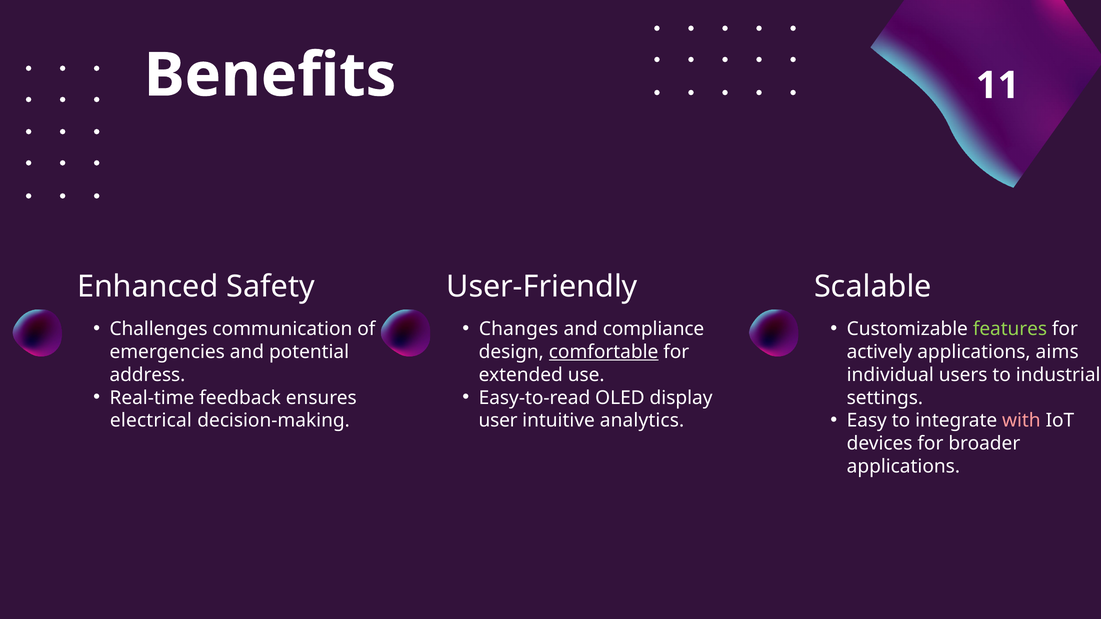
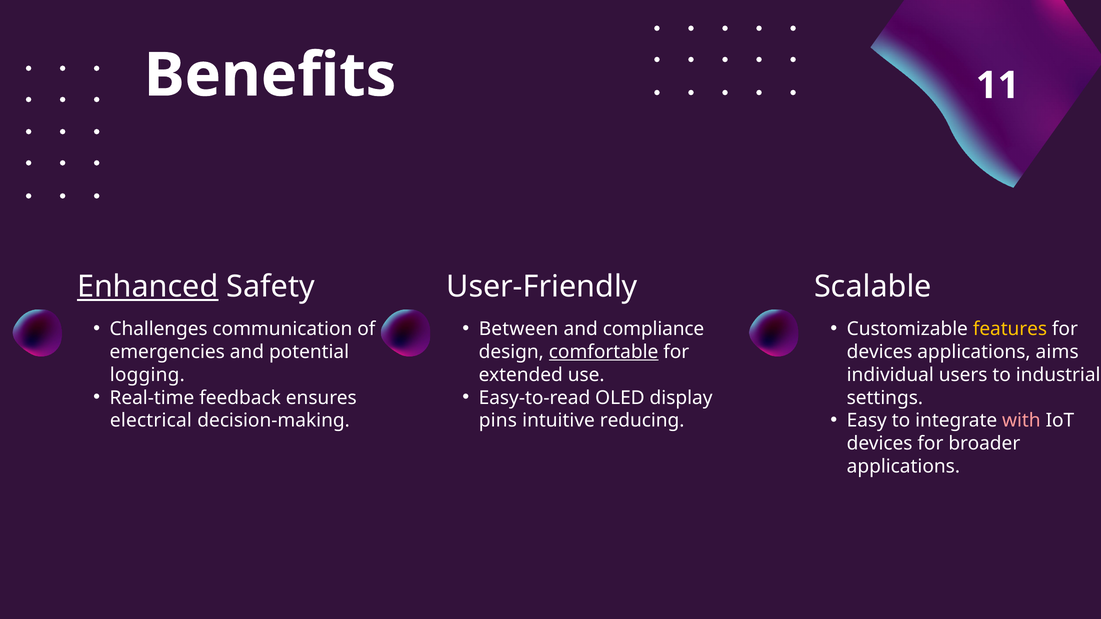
Enhanced underline: none -> present
Changes: Changes -> Between
features colour: light green -> yellow
actively at (880, 352): actively -> devices
address: address -> logging
user: user -> pins
analytics: analytics -> reducing
